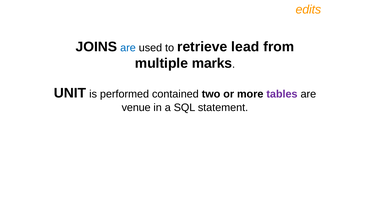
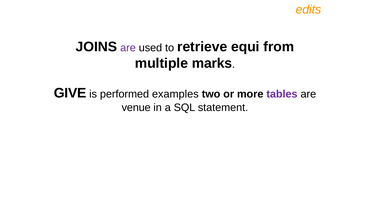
are at (128, 48) colour: blue -> purple
lead: lead -> equi
UNIT: UNIT -> GIVE
contained: contained -> examples
